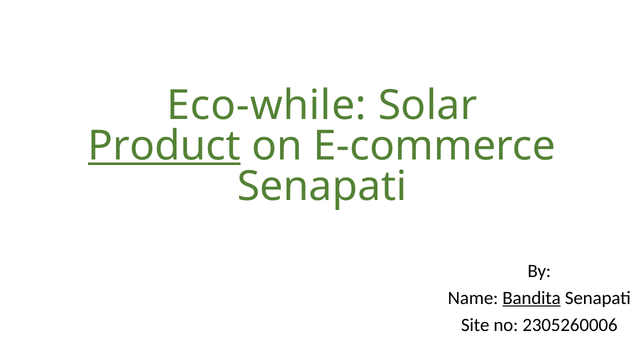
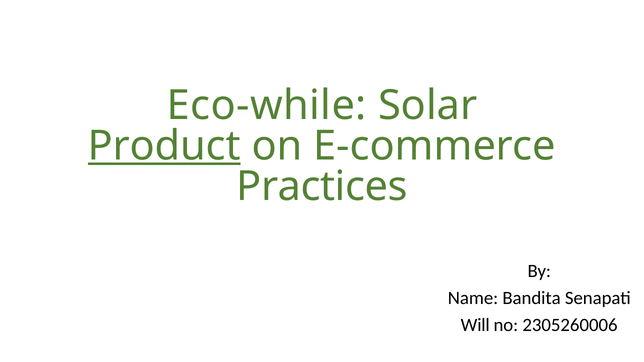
Senapati at (322, 187): Senapati -> Practices
Bandita underline: present -> none
Site: Site -> Will
